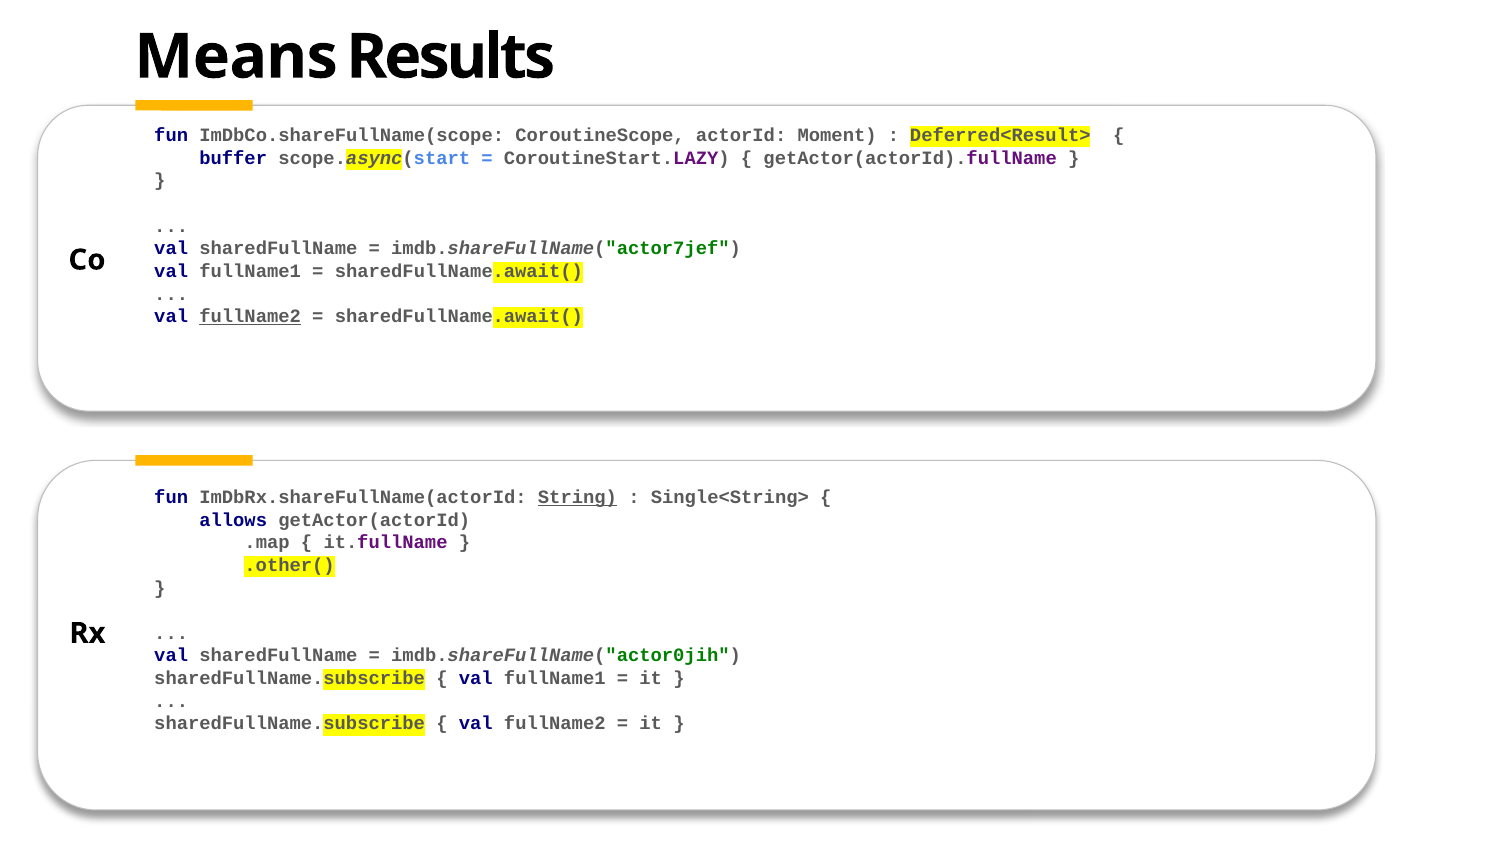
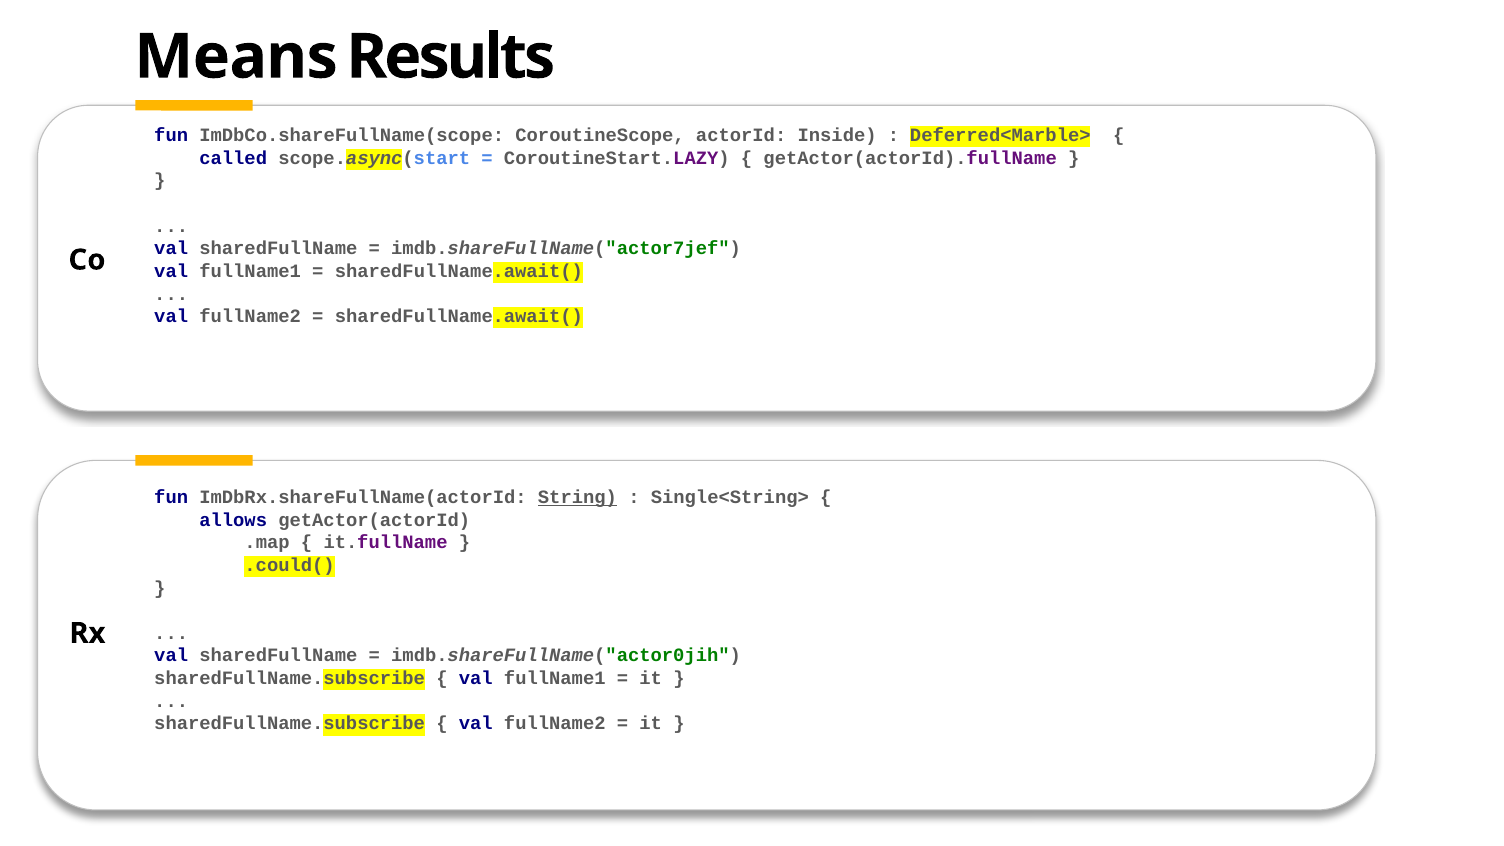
Moment: Moment -> Inside
Deferred<Result>: Deferred<Result> -> Deferred<Marble>
buffer: buffer -> called
fullName2 at (250, 316) underline: present -> none
.other(: .other( -> .could(
